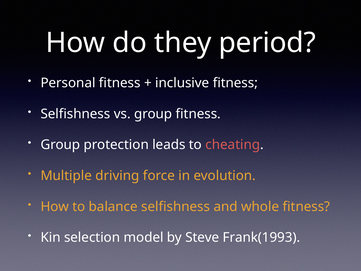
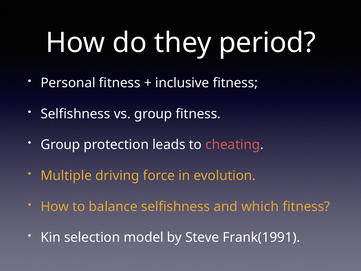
whole: whole -> which
Frank(1993: Frank(1993 -> Frank(1991
